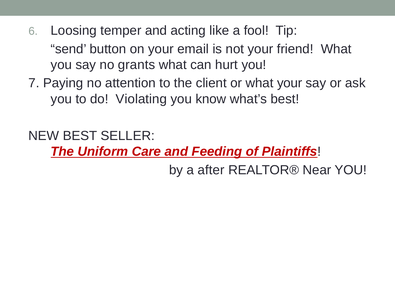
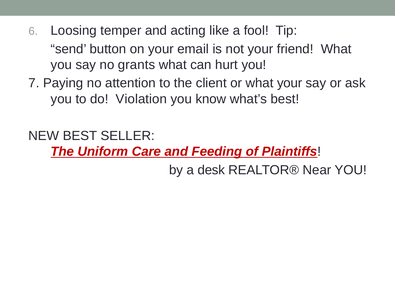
Violating: Violating -> Violation
after: after -> desk
